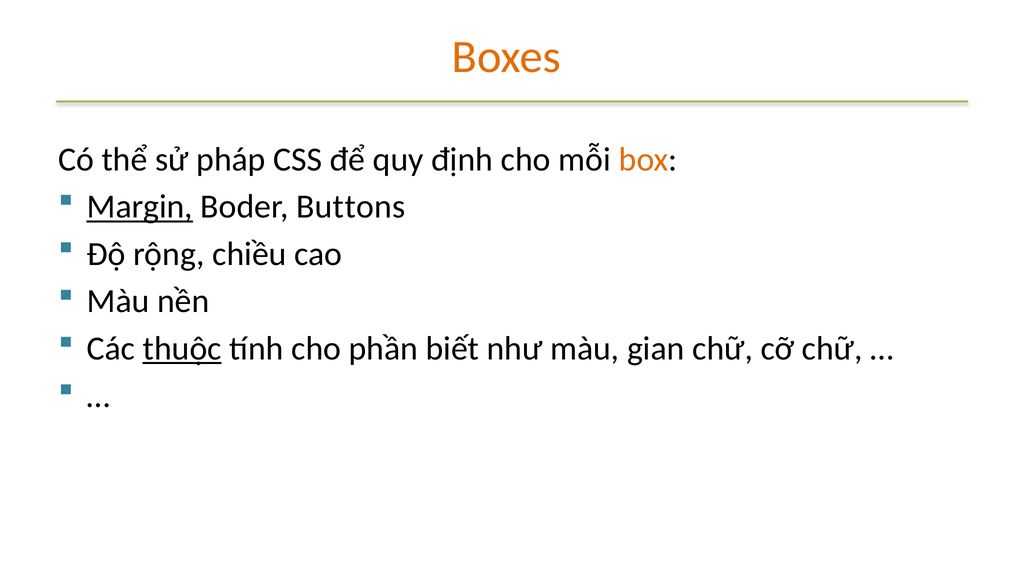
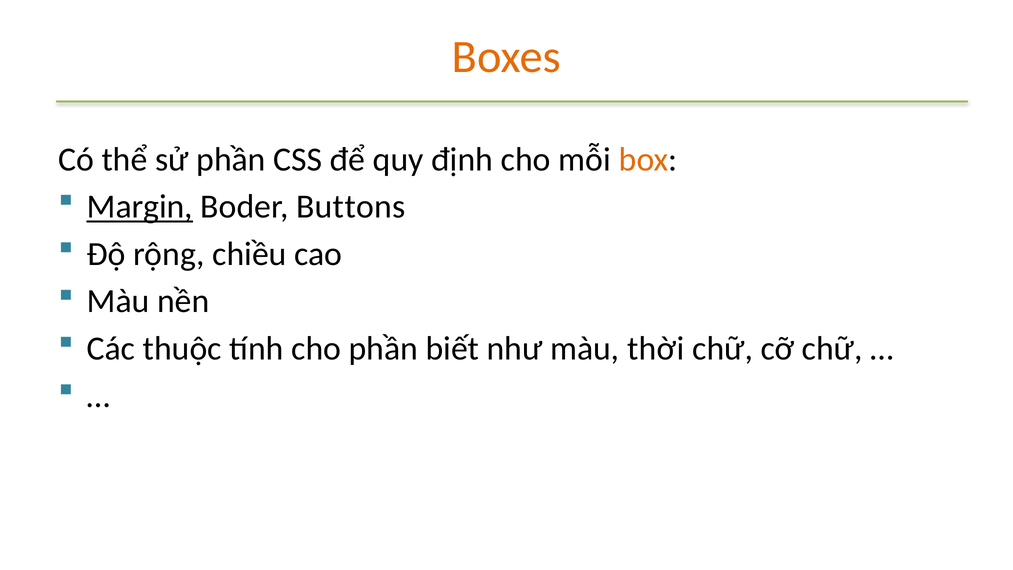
sử pháp: pháp -> phần
thuộc underline: present -> none
gian: gian -> thời
